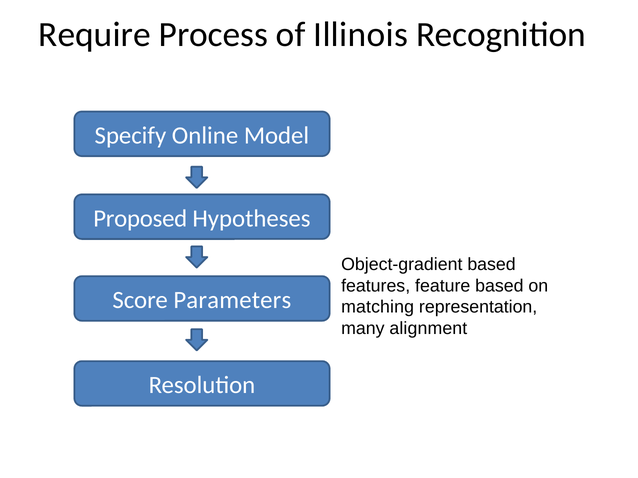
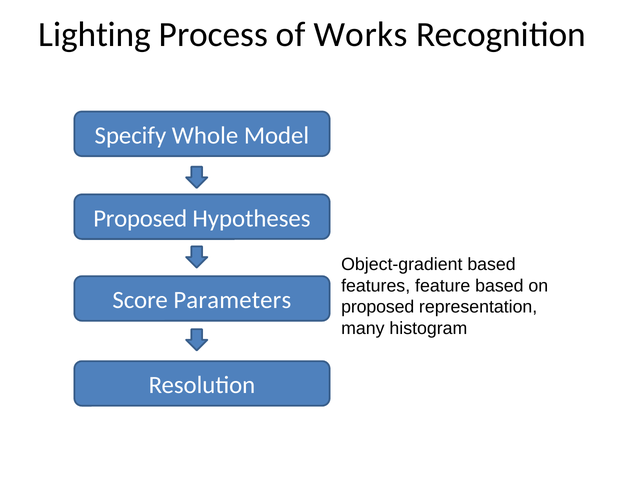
Require: Require -> Lighting
Illinois: Illinois -> Works
Online: Online -> Whole
matching at (378, 307): matching -> proposed
alignment: alignment -> histogram
